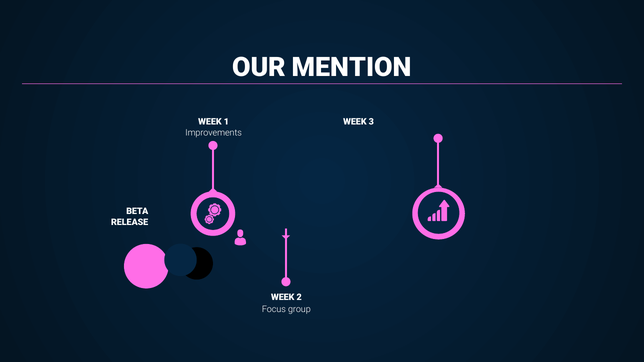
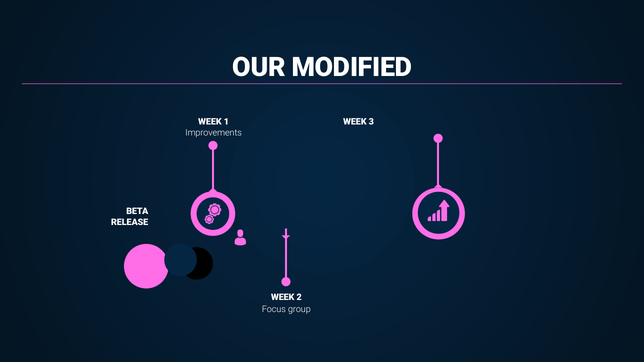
MENTION: MENTION -> MODIFIED
